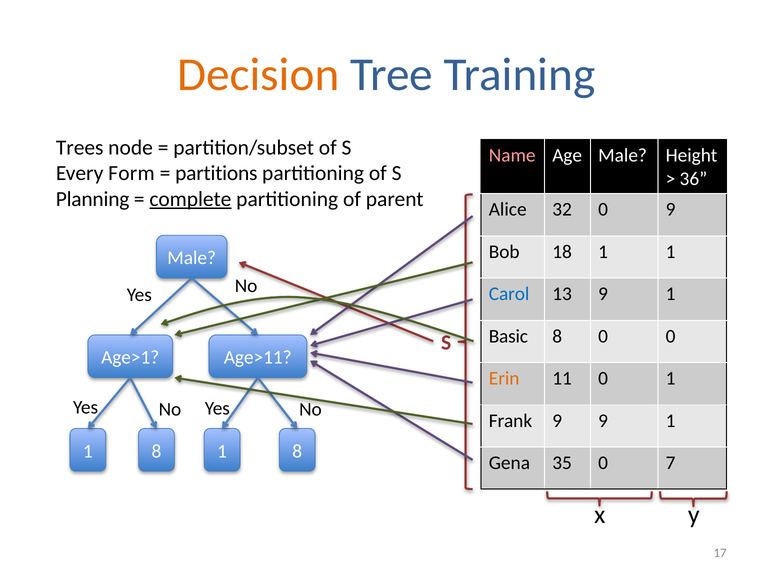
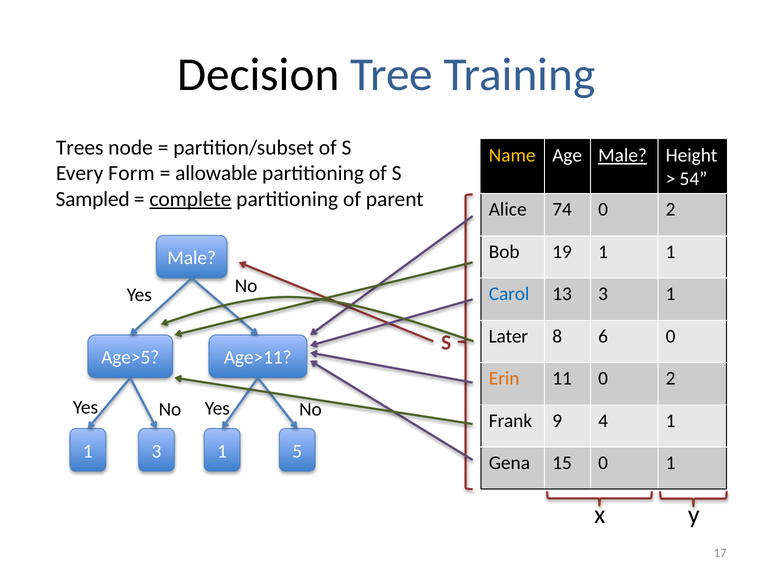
Decision colour: orange -> black
Name colour: pink -> yellow
Male at (623, 156) underline: none -> present
partitions: partitions -> allowable
36: 36 -> 54
Planning: Planning -> Sampled
32: 32 -> 74
9 at (671, 210): 9 -> 2
18: 18 -> 19
13 9: 9 -> 3
Basic: Basic -> Later
8 0: 0 -> 6
Age>1: Age>1 -> Age>5
11 0 1: 1 -> 2
9 9: 9 -> 4
8 at (156, 452): 8 -> 3
8 at (297, 452): 8 -> 5
35: 35 -> 15
0 7: 7 -> 1
